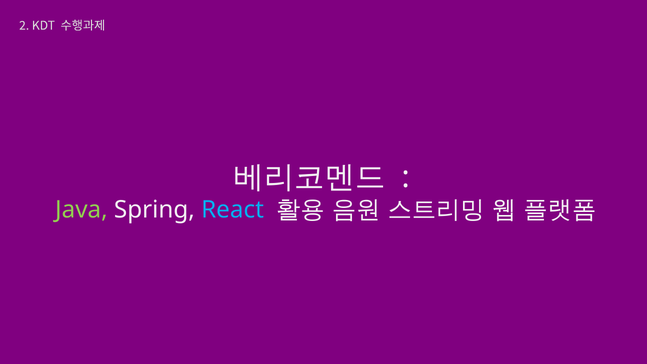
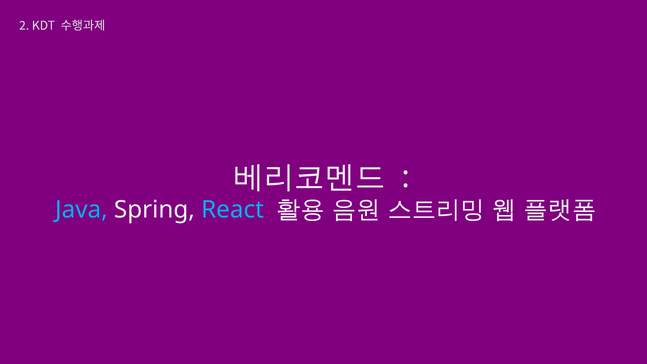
Java colour: light green -> light blue
